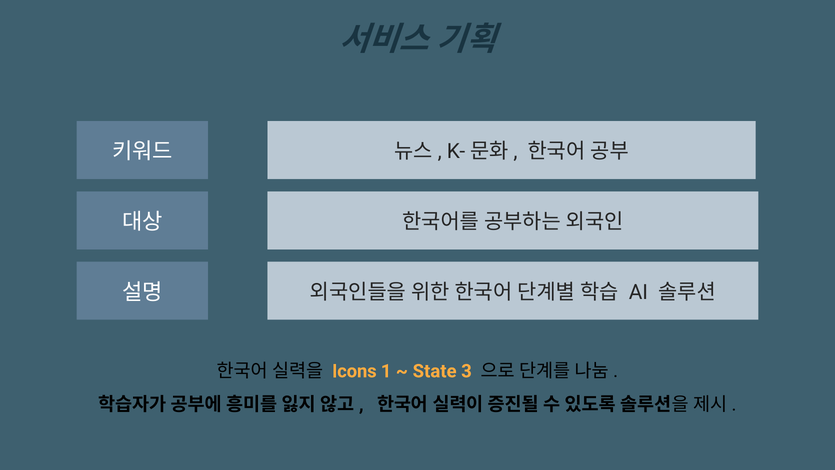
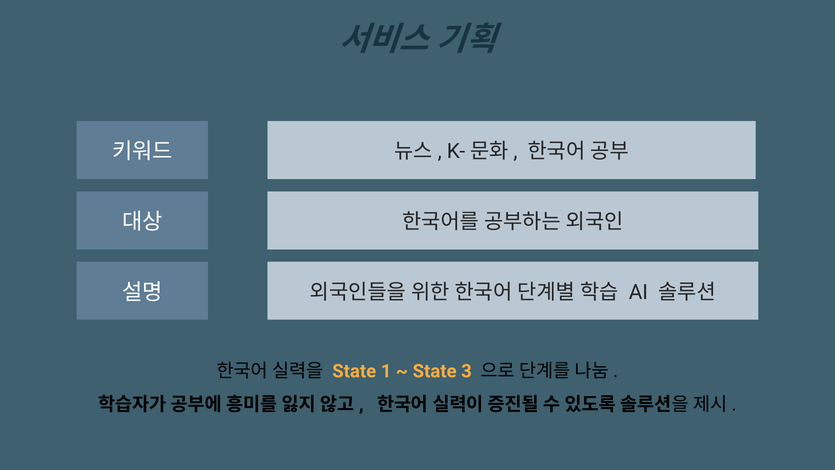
Icons at (354, 371): Icons -> State
